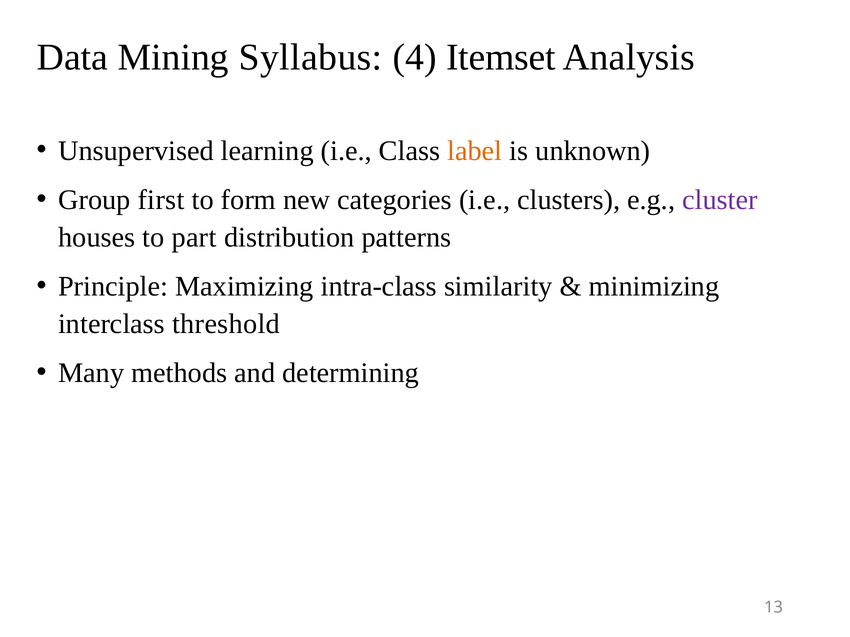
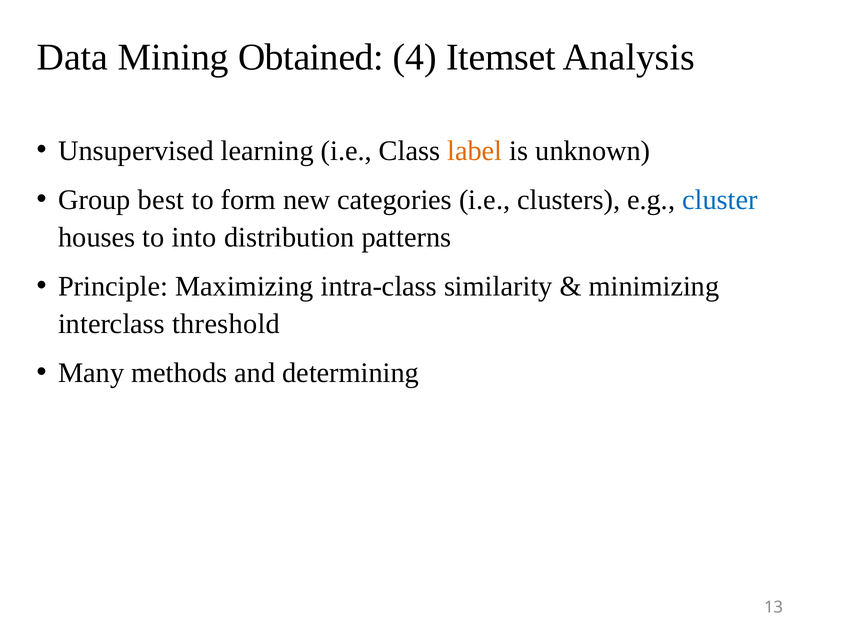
Syllabus: Syllabus -> Obtained
first: first -> best
cluster colour: purple -> blue
part: part -> into
